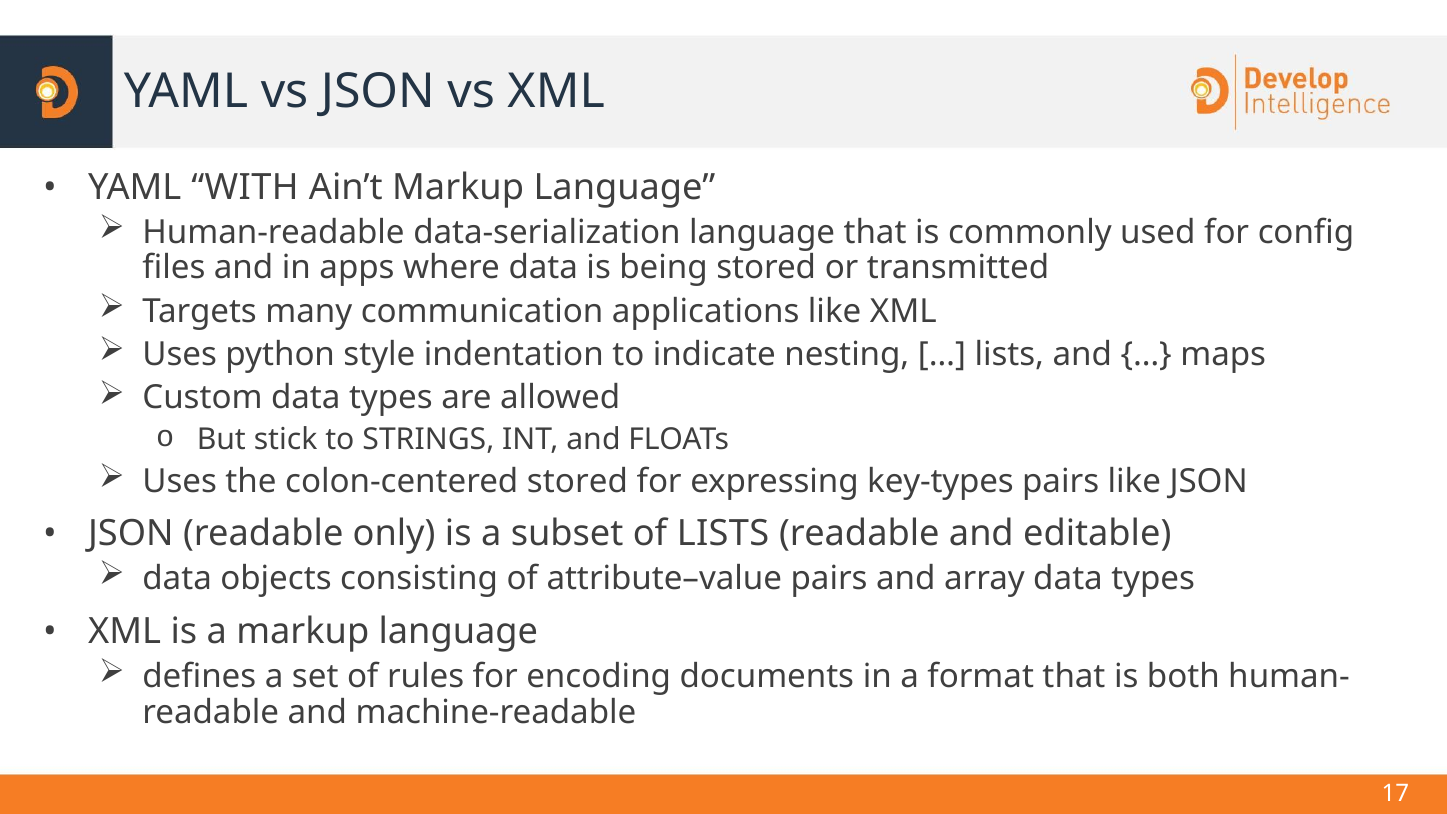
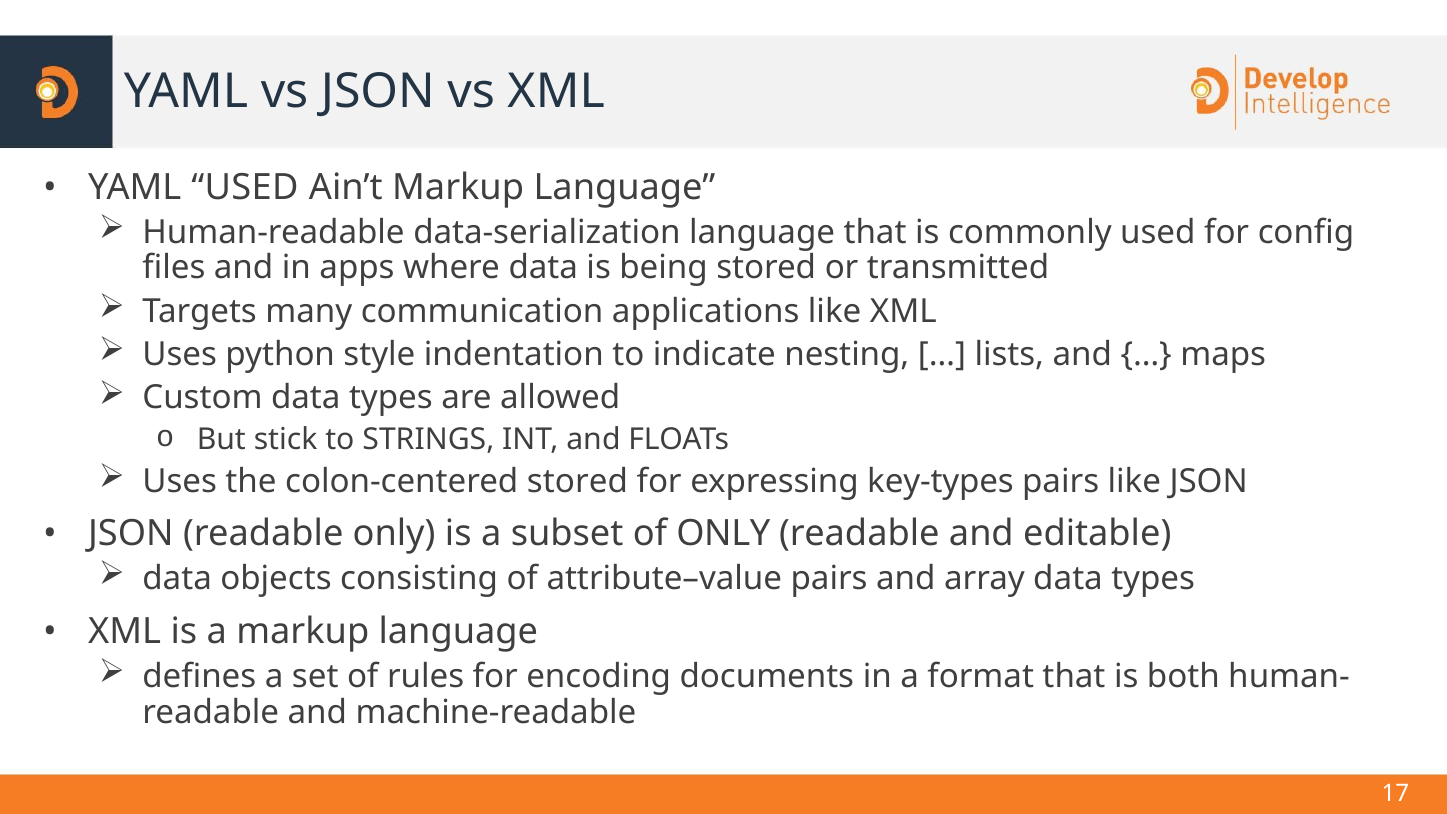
YAML WITH: WITH -> USED
of LISTS: LISTS -> ONLY
